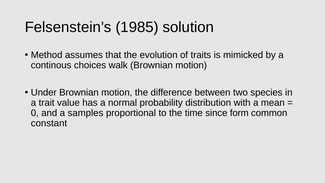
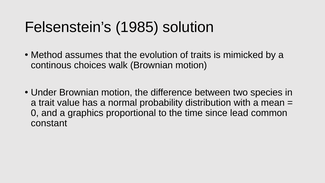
samples: samples -> graphics
form: form -> lead
